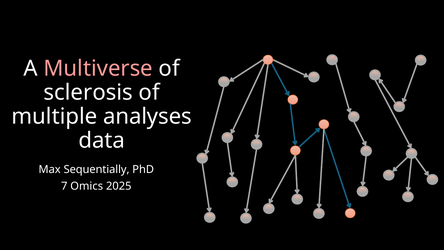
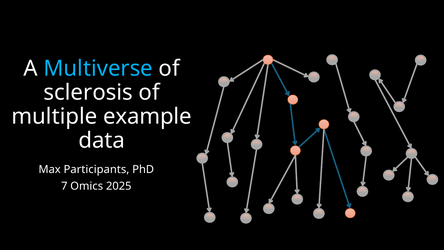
Multiverse colour: pink -> light blue
analyses: analyses -> example
Sequentially: Sequentially -> Participants
